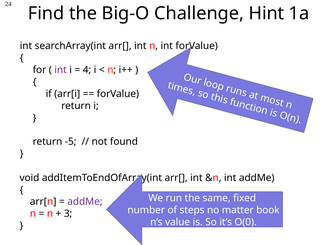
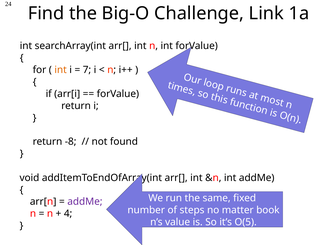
Hint: Hint -> Link
int at (61, 70) colour: purple -> orange
4: 4 -> 7
-5: -5 -> -8
3: 3 -> 4
O(0: O(0 -> O(5
